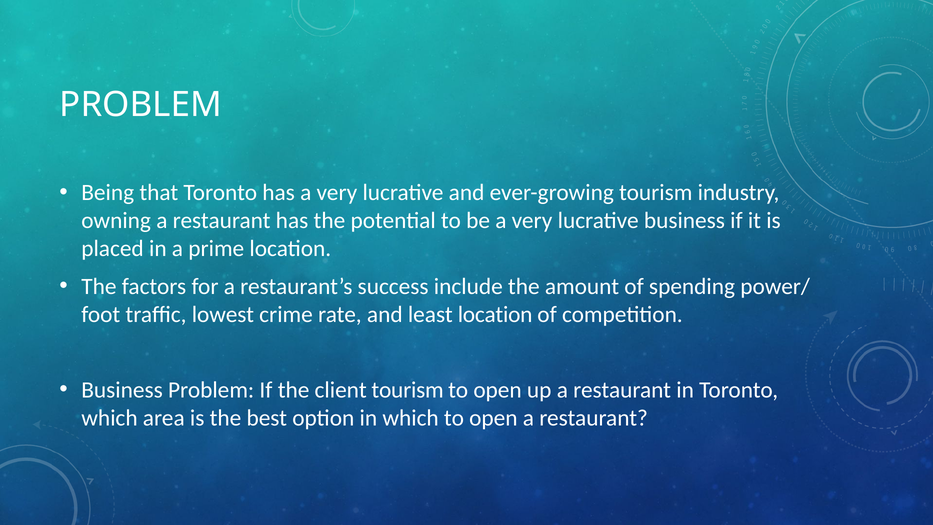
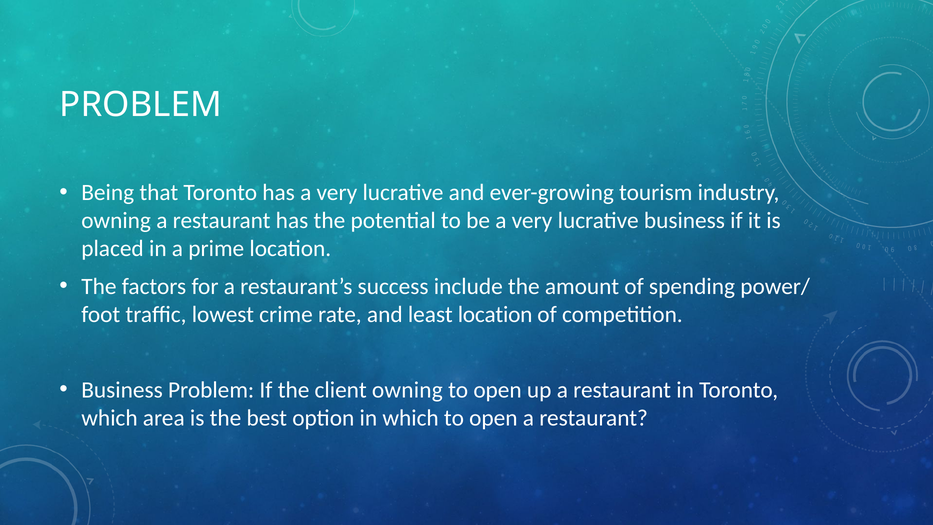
client tourism: tourism -> owning
